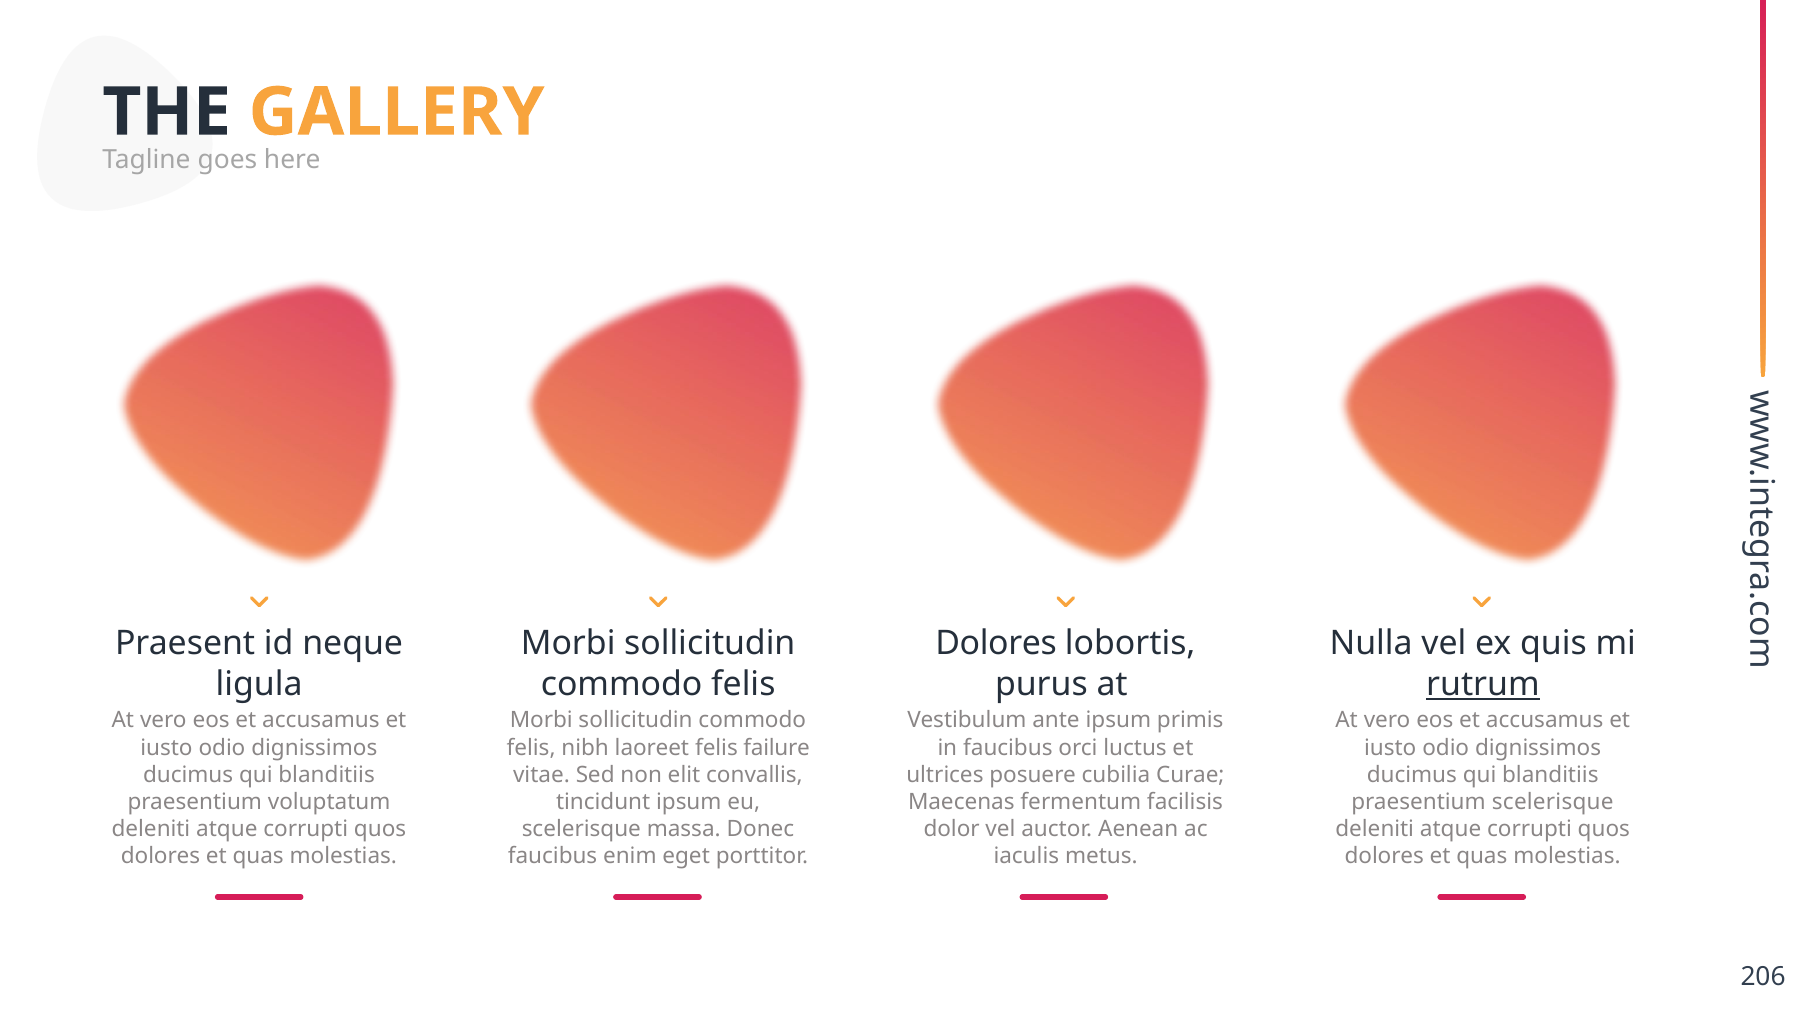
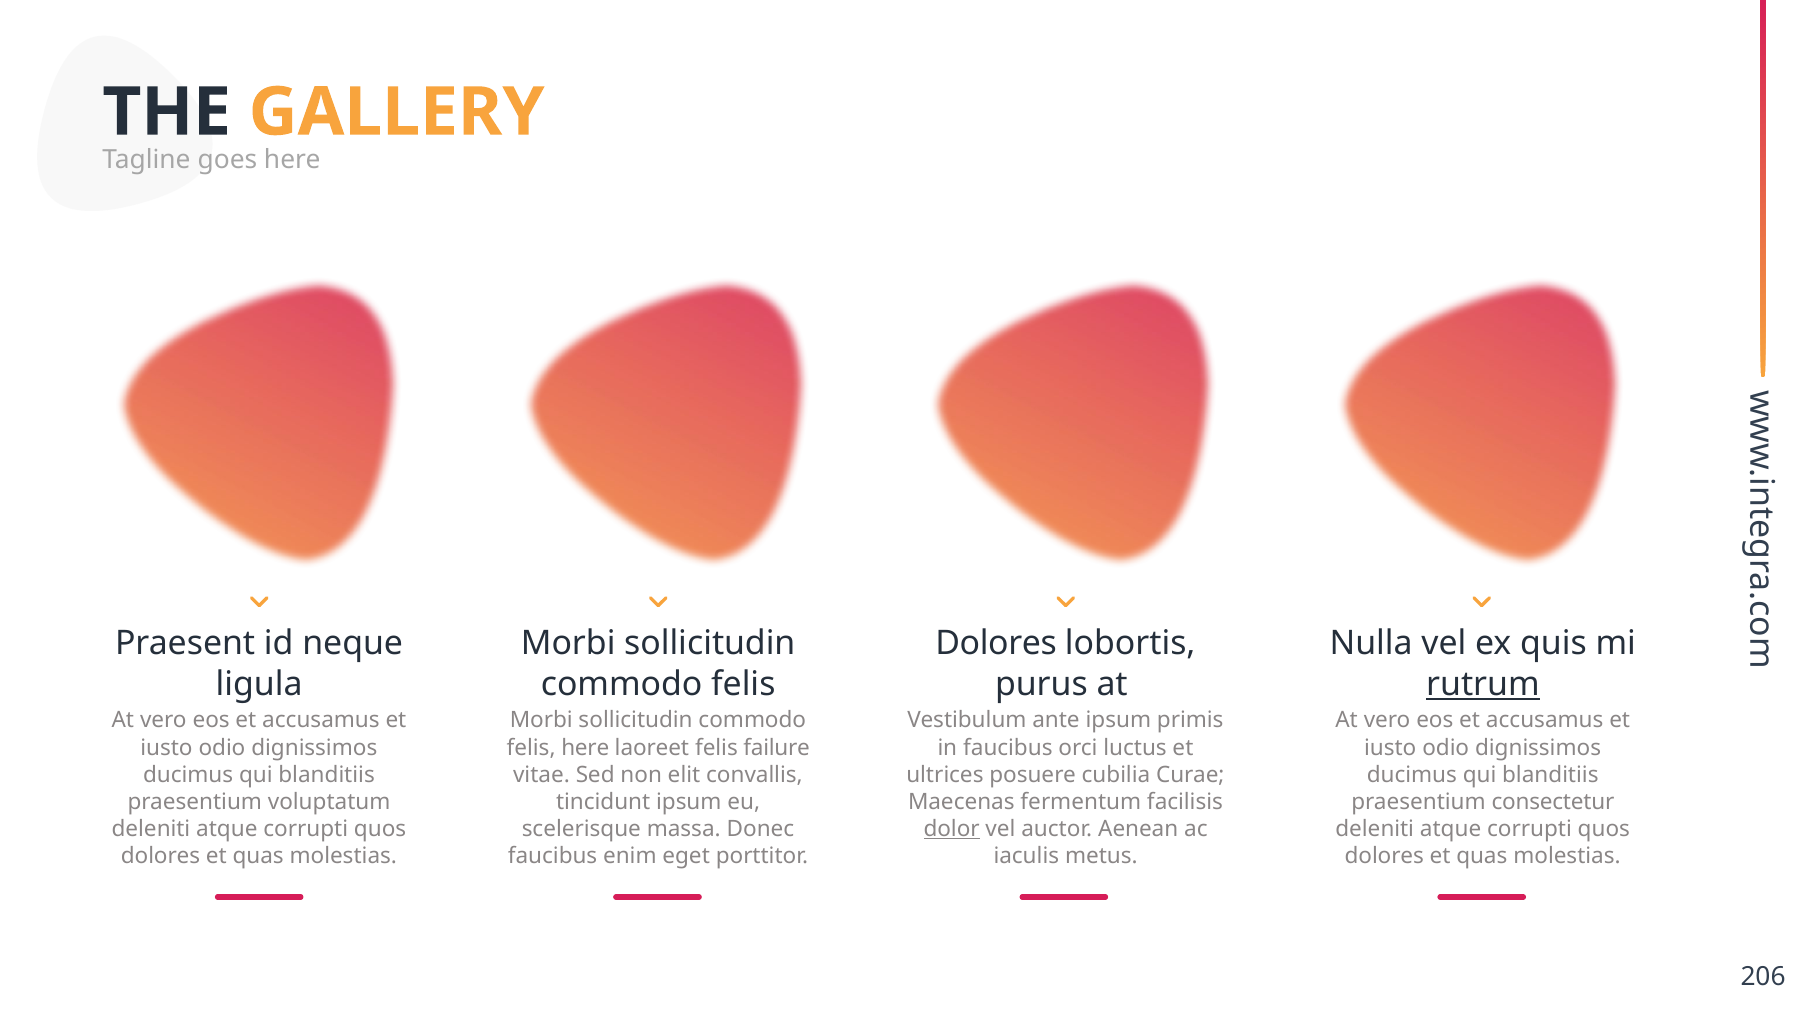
felis nibh: nibh -> here
praesentium scelerisque: scelerisque -> consectetur
dolor underline: none -> present
